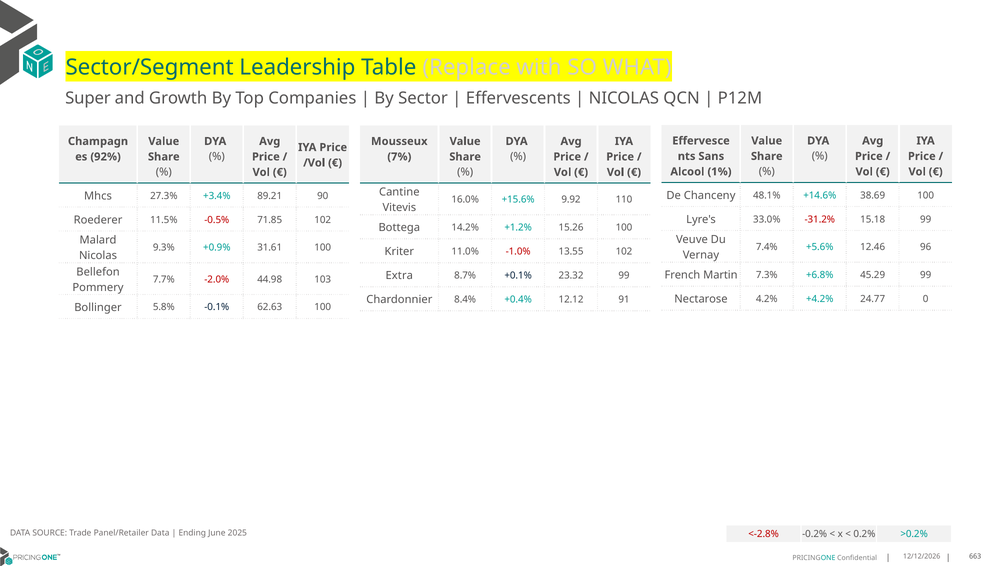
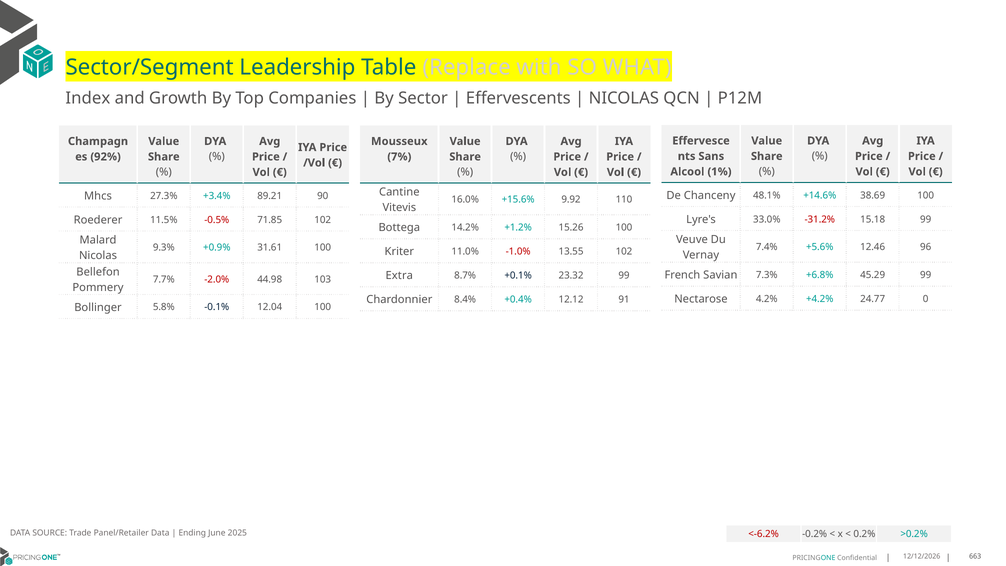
Super: Super -> Index
Martin: Martin -> Savian
62.63: 62.63 -> 12.04
<-2.8%: <-2.8% -> <-6.2%
